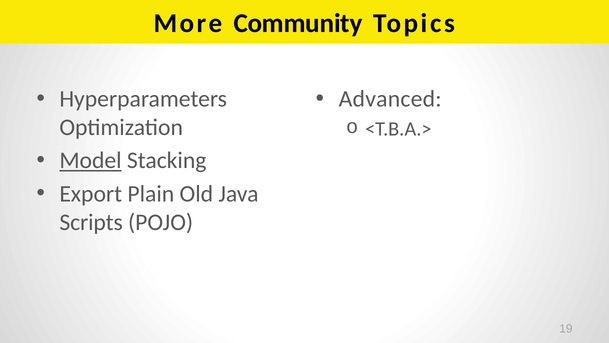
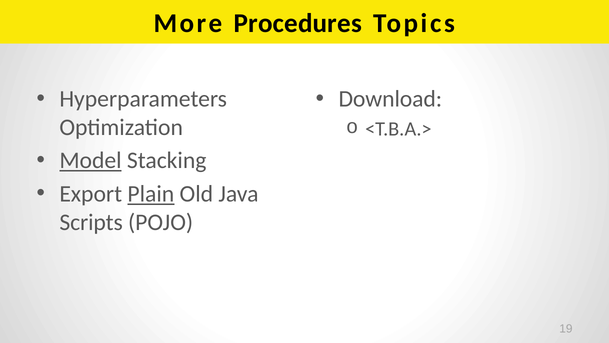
Community: Community -> Procedures
Advanced: Advanced -> Download
Plain underline: none -> present
